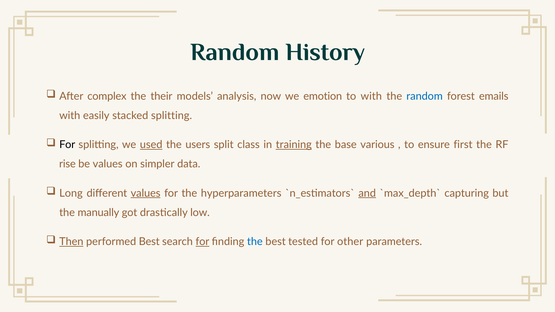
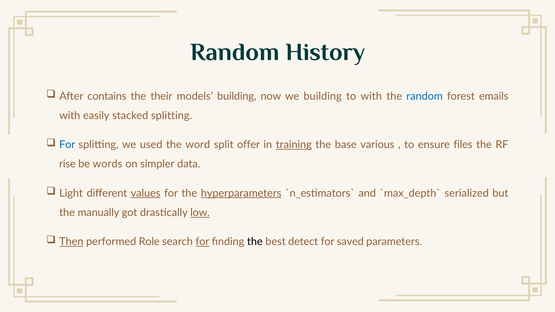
complex: complex -> contains
models analysis: analysis -> building
we emotion: emotion -> building
For at (67, 145) colour: black -> blue
used underline: present -> none
users: users -> word
class: class -> offer
first: first -> files
be values: values -> words
Long: Long -> Light
hyperparameters underline: none -> present
and underline: present -> none
capturing: capturing -> serialized
low underline: none -> present
performed Best: Best -> Role
the at (255, 242) colour: blue -> black
tested: tested -> detect
other: other -> saved
